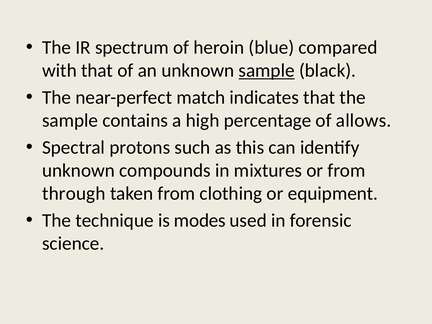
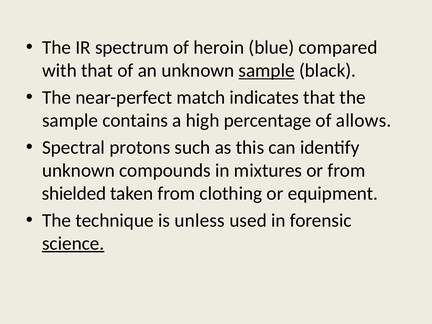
through: through -> shielded
modes: modes -> unless
science underline: none -> present
